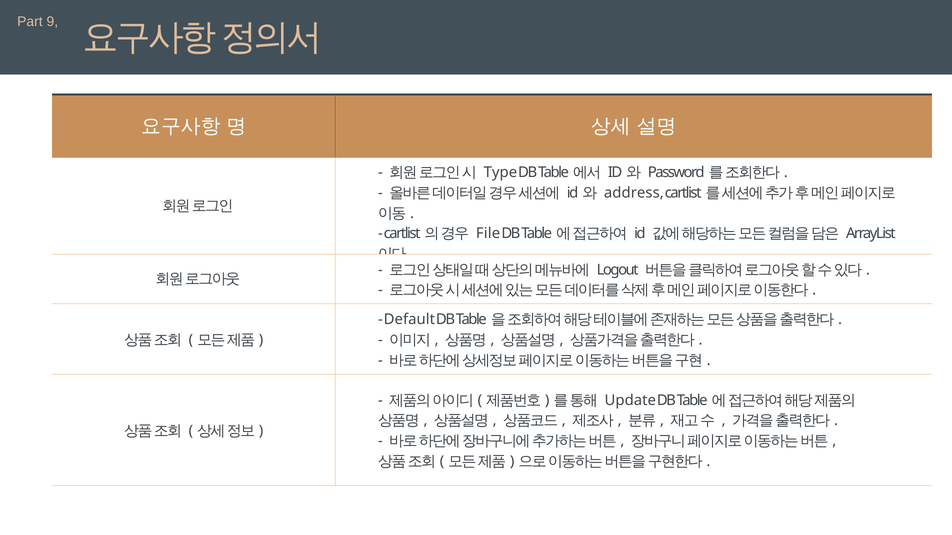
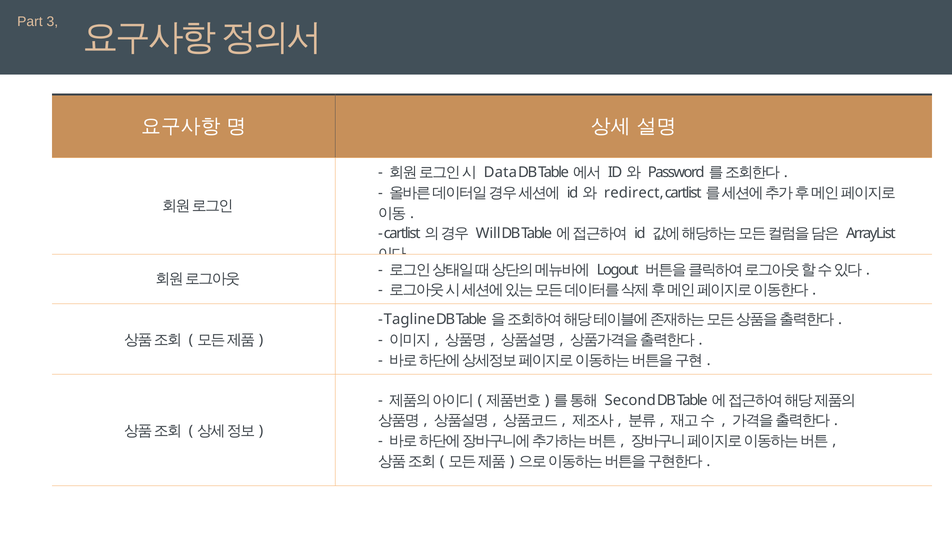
9: 9 -> 3
Type: Type -> Data
address: address -> redirect
File: File -> Will
Default: Default -> Tagline
Update: Update -> Second
